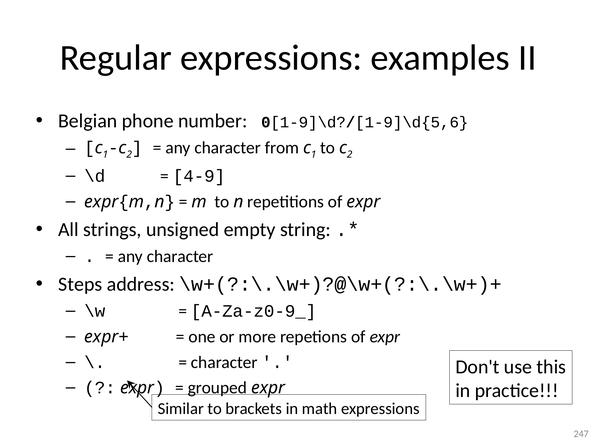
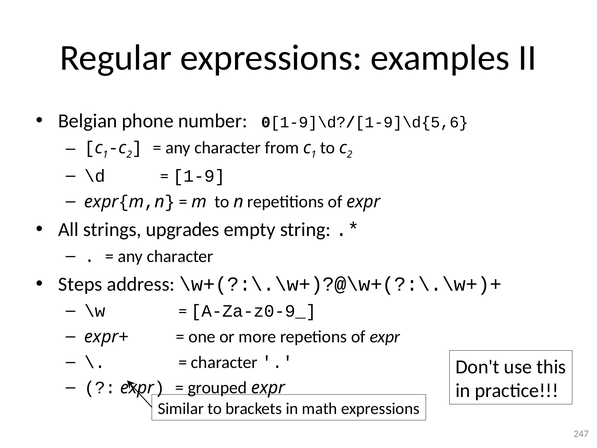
4-9: 4-9 -> 1-9
unsigned: unsigned -> upgrades
